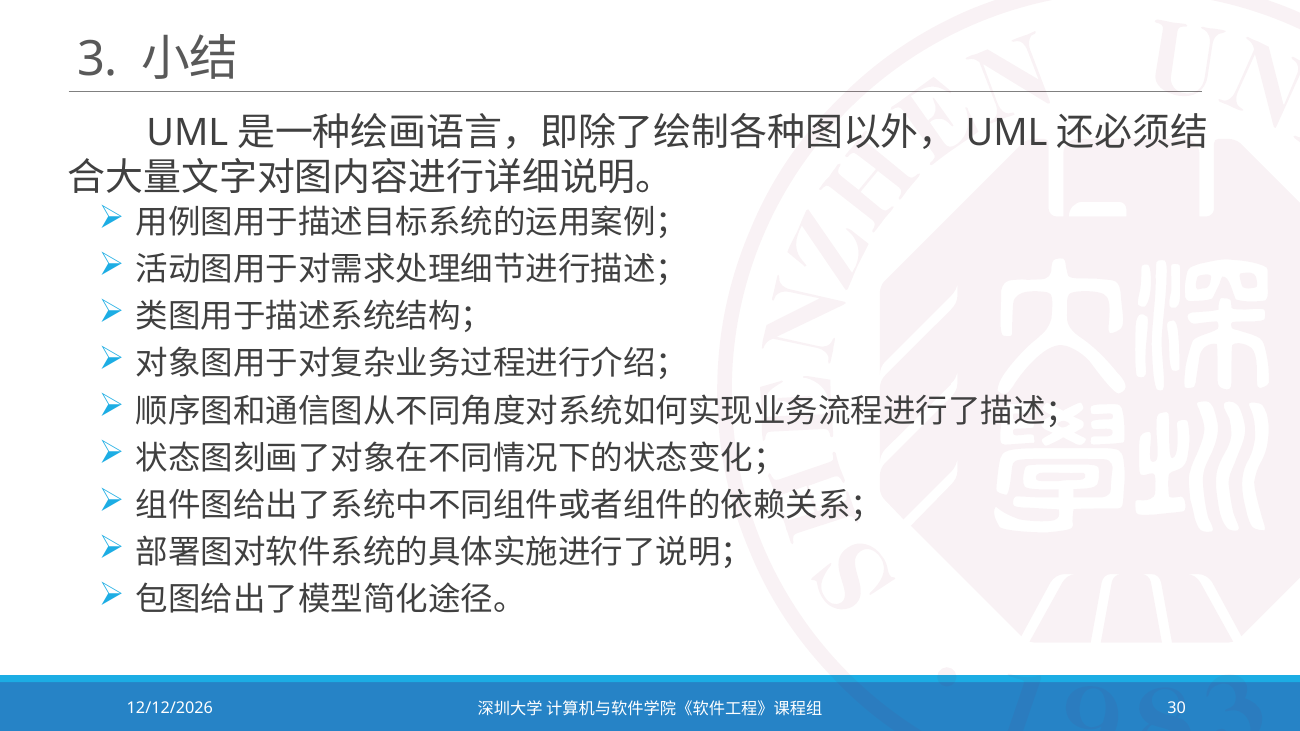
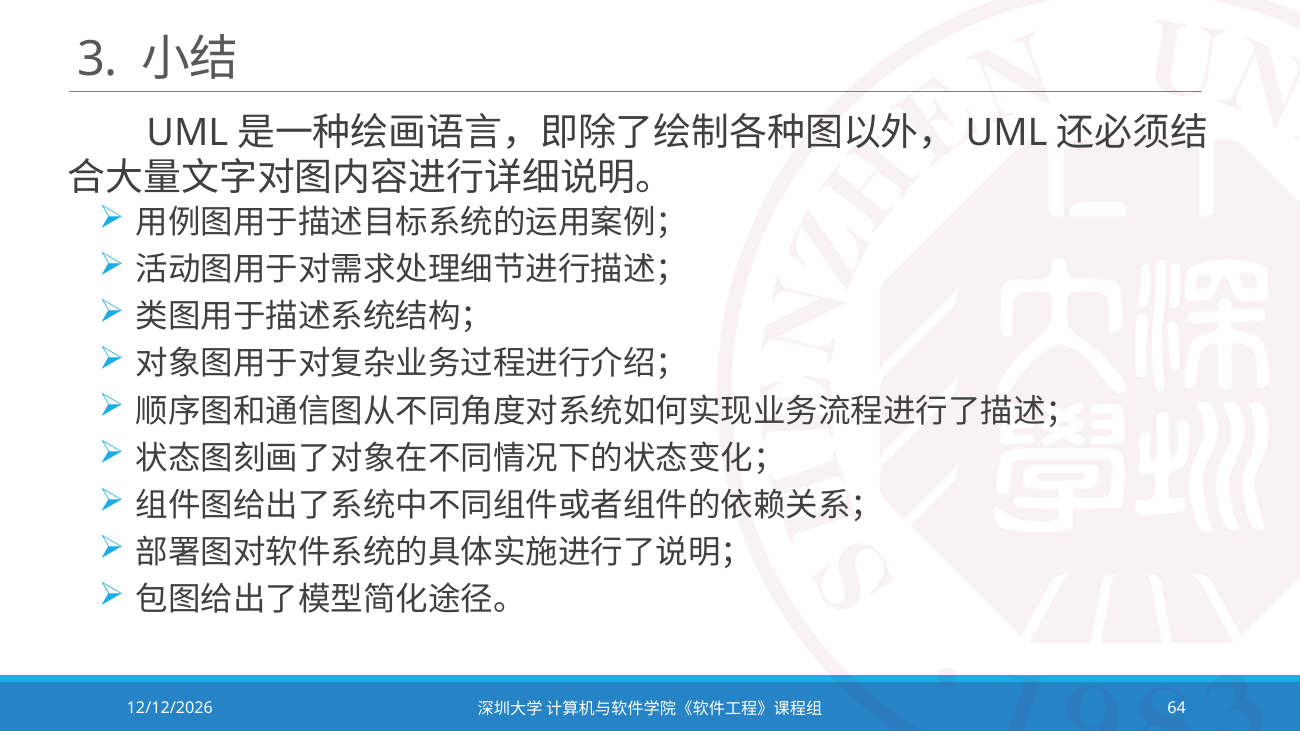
30: 30 -> 64
